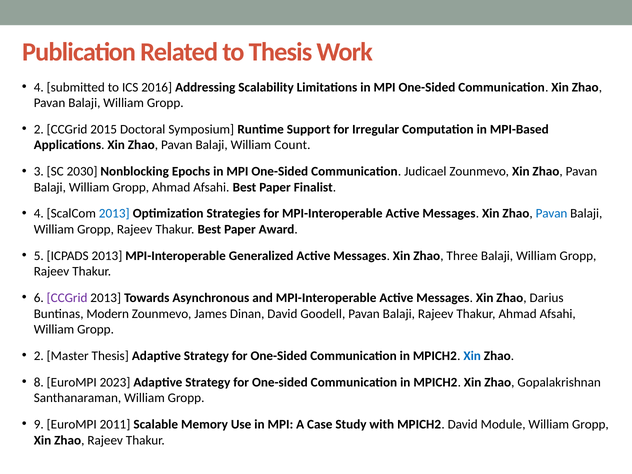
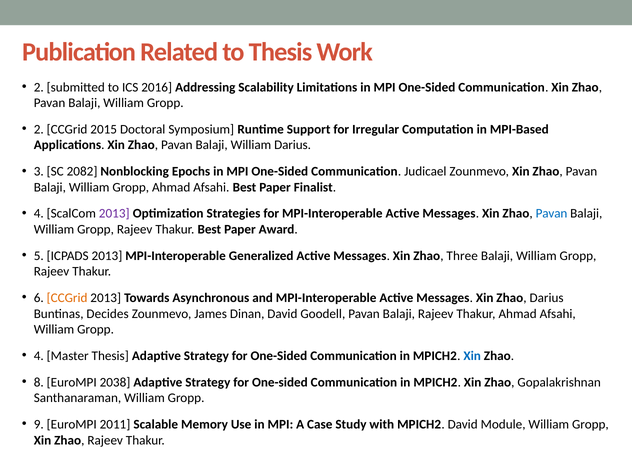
4 at (39, 87): 4 -> 2
William Count: Count -> Darius
2030: 2030 -> 2082
2013 at (114, 214) colour: blue -> purple
CCGrid at (67, 298) colour: purple -> orange
Modern: Modern -> Decides
2 at (39, 356): 2 -> 4
2023: 2023 -> 2038
